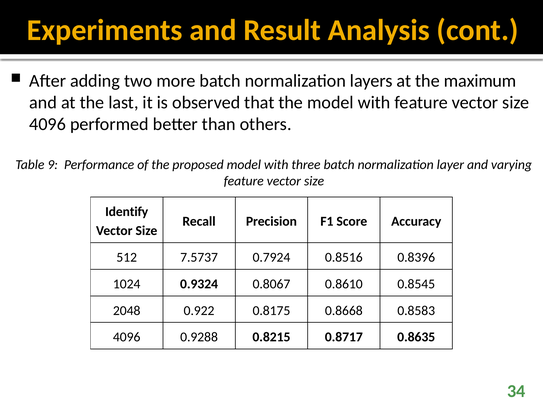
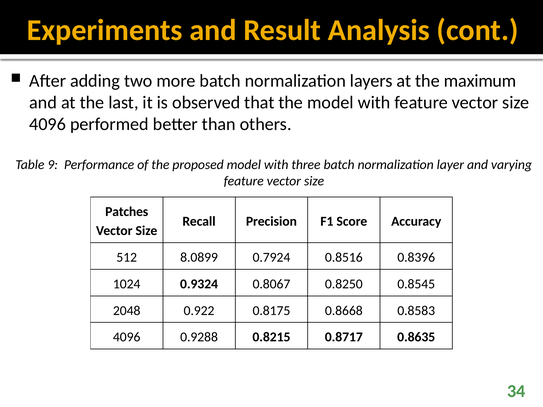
Identify: Identify -> Patches
7.5737: 7.5737 -> 8.0899
0.8610: 0.8610 -> 0.8250
